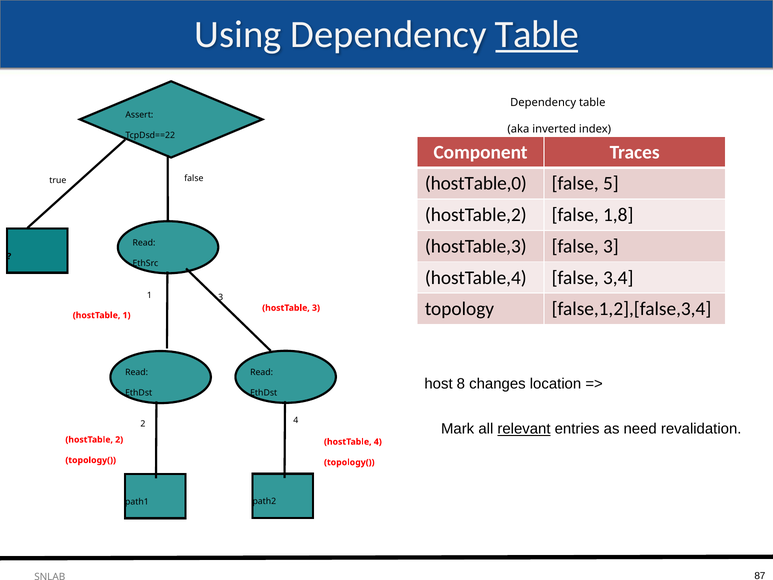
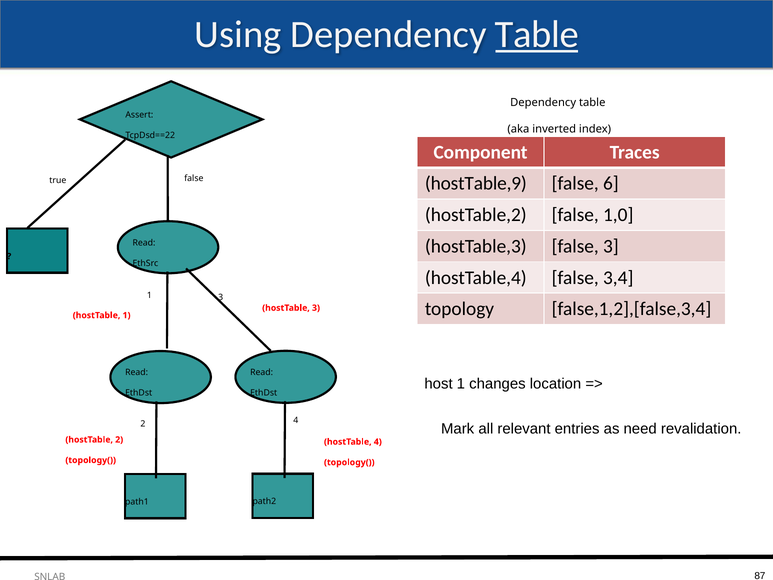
hostTable,0: hostTable,0 -> hostTable,9
5: 5 -> 6
1,8: 1,8 -> 1,0
host 8: 8 -> 1
relevant underline: present -> none
